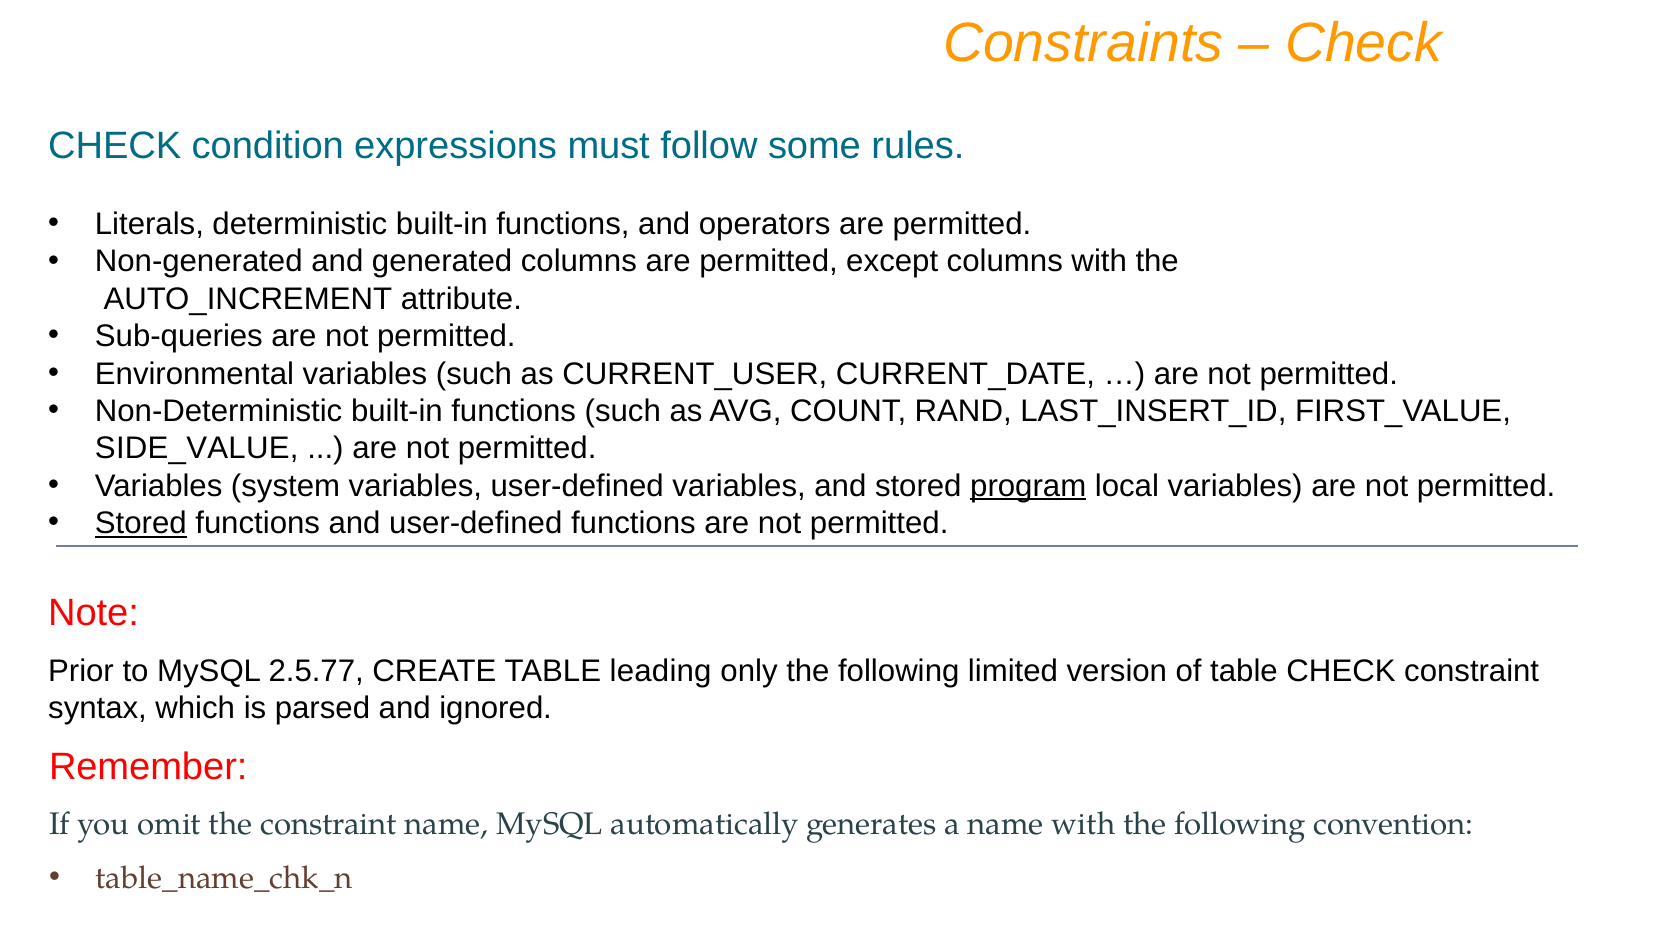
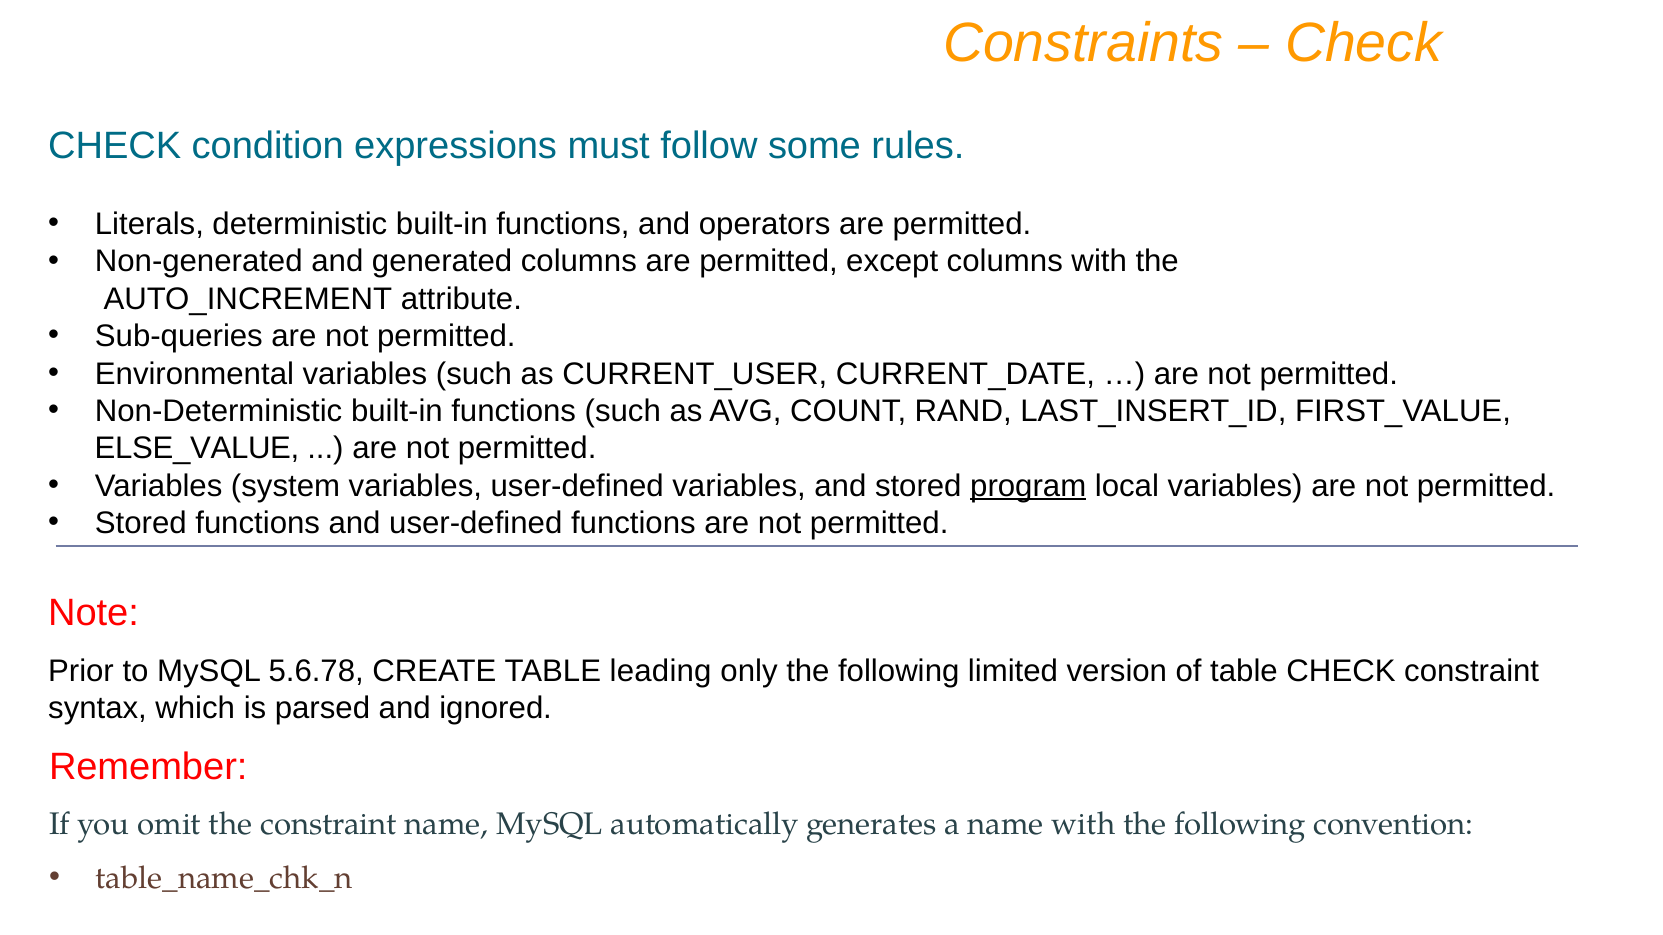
SIDE_VALUE: SIDE_VALUE -> ELSE_VALUE
Stored at (141, 524) underline: present -> none
2.5.77: 2.5.77 -> 5.6.78
